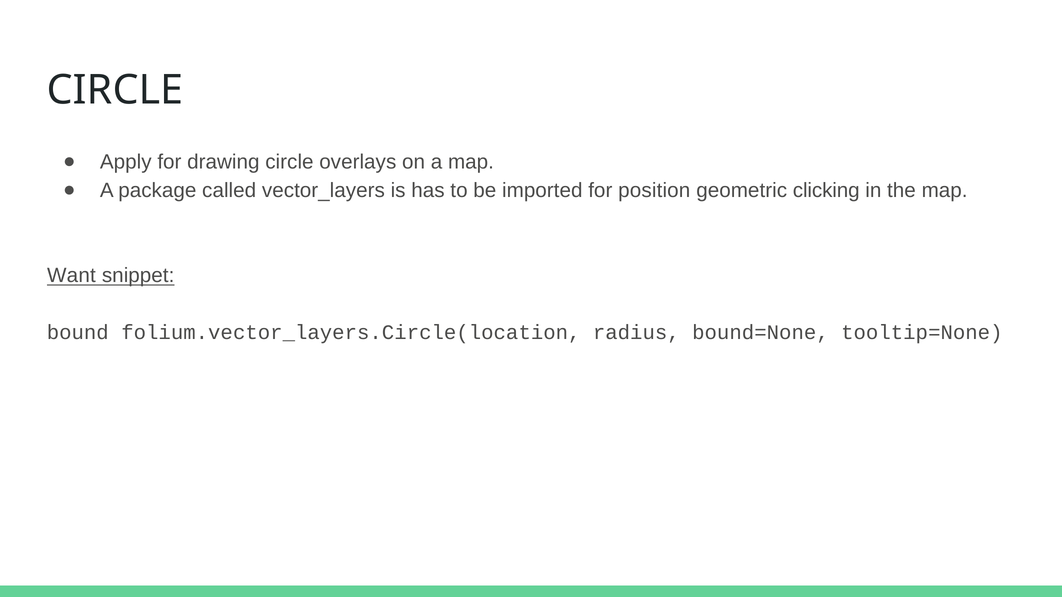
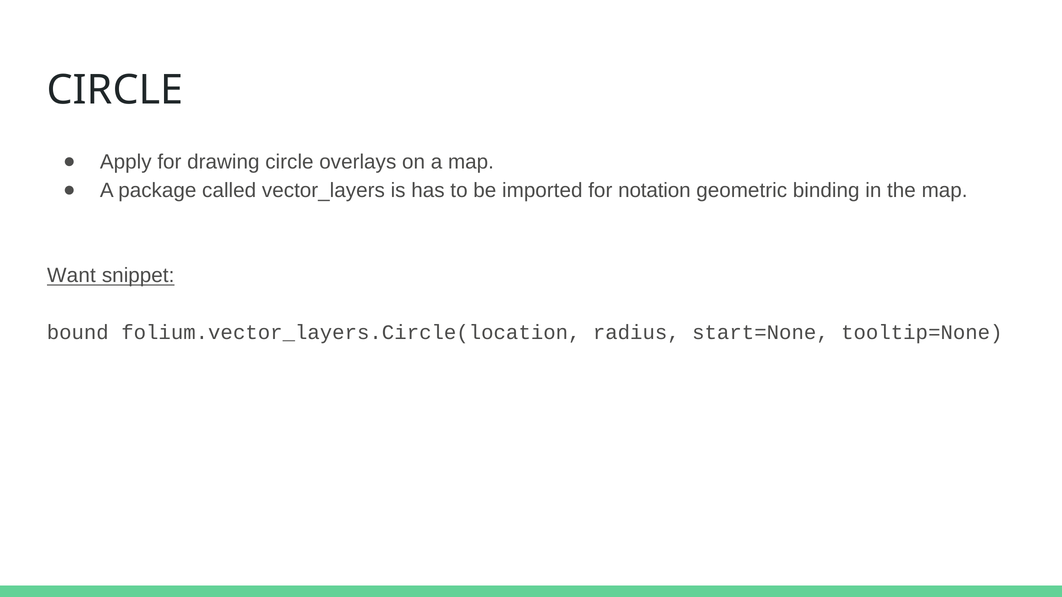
position: position -> notation
clicking: clicking -> binding
bound=None: bound=None -> start=None
